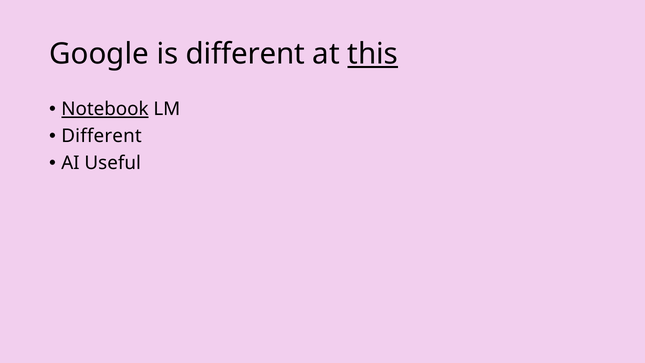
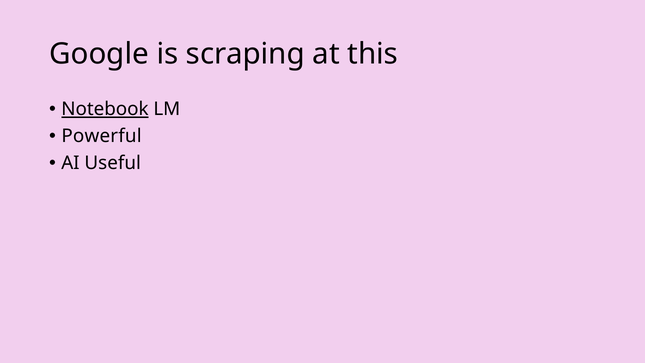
is different: different -> scraping
this underline: present -> none
Different at (102, 136): Different -> Powerful
